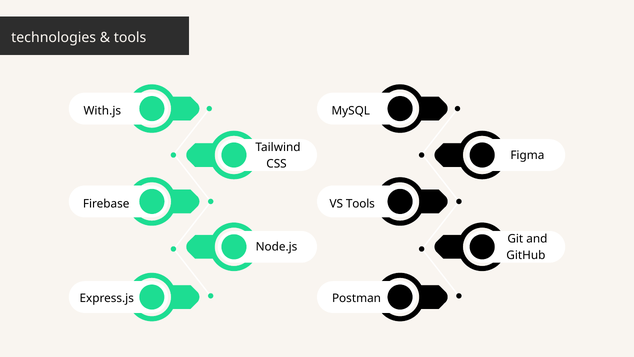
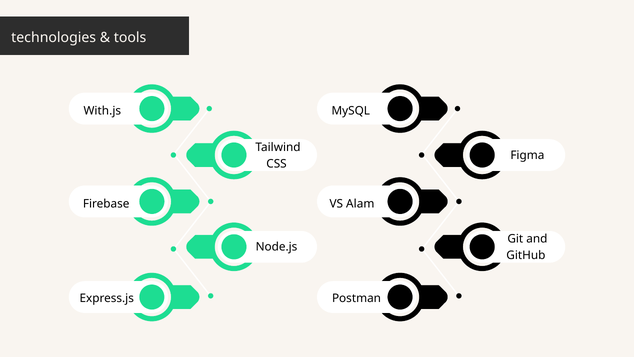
VS Tools: Tools -> Alam
